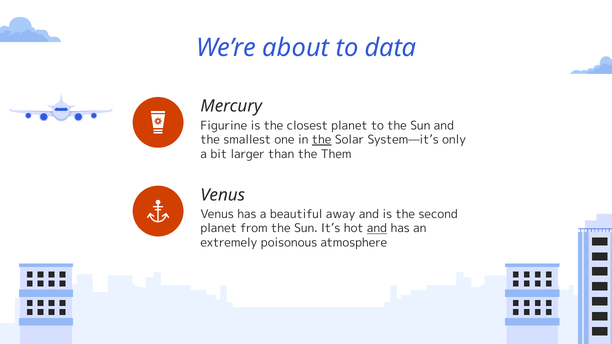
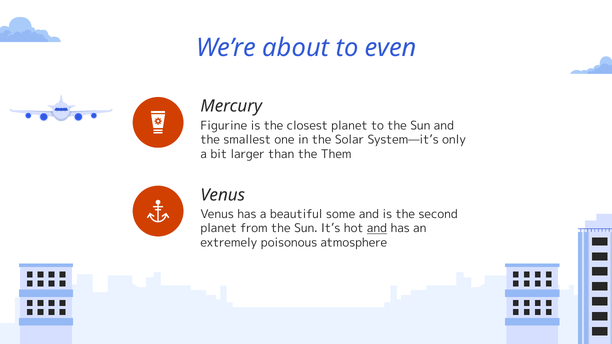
data: data -> even
the at (322, 140) underline: present -> none
away: away -> some
